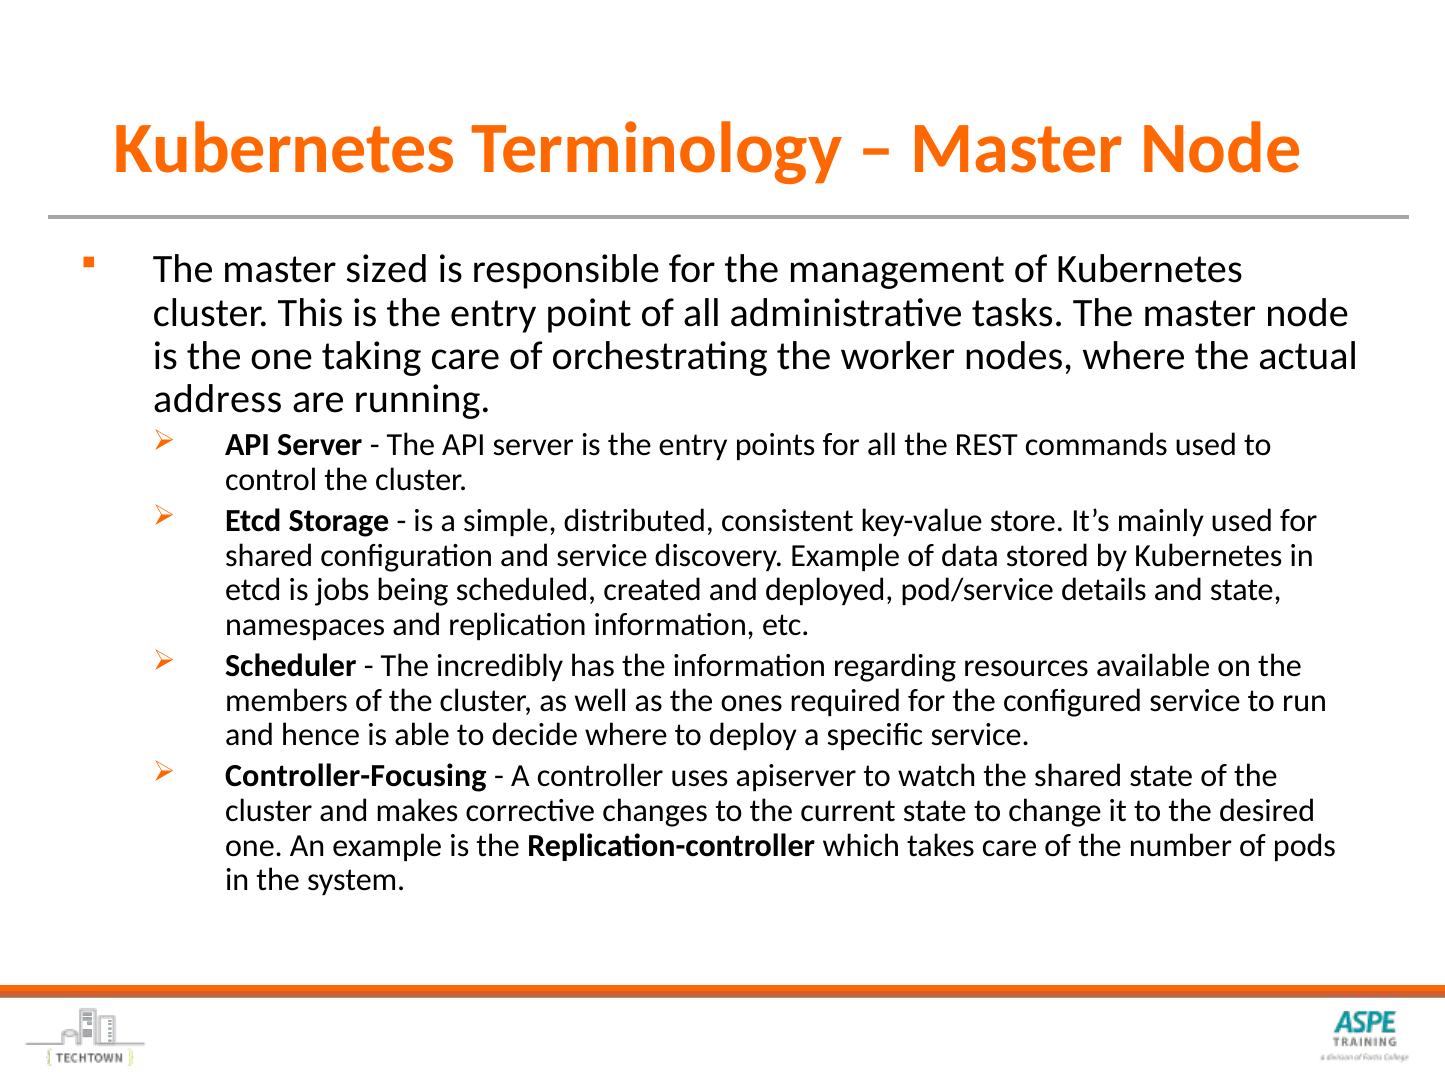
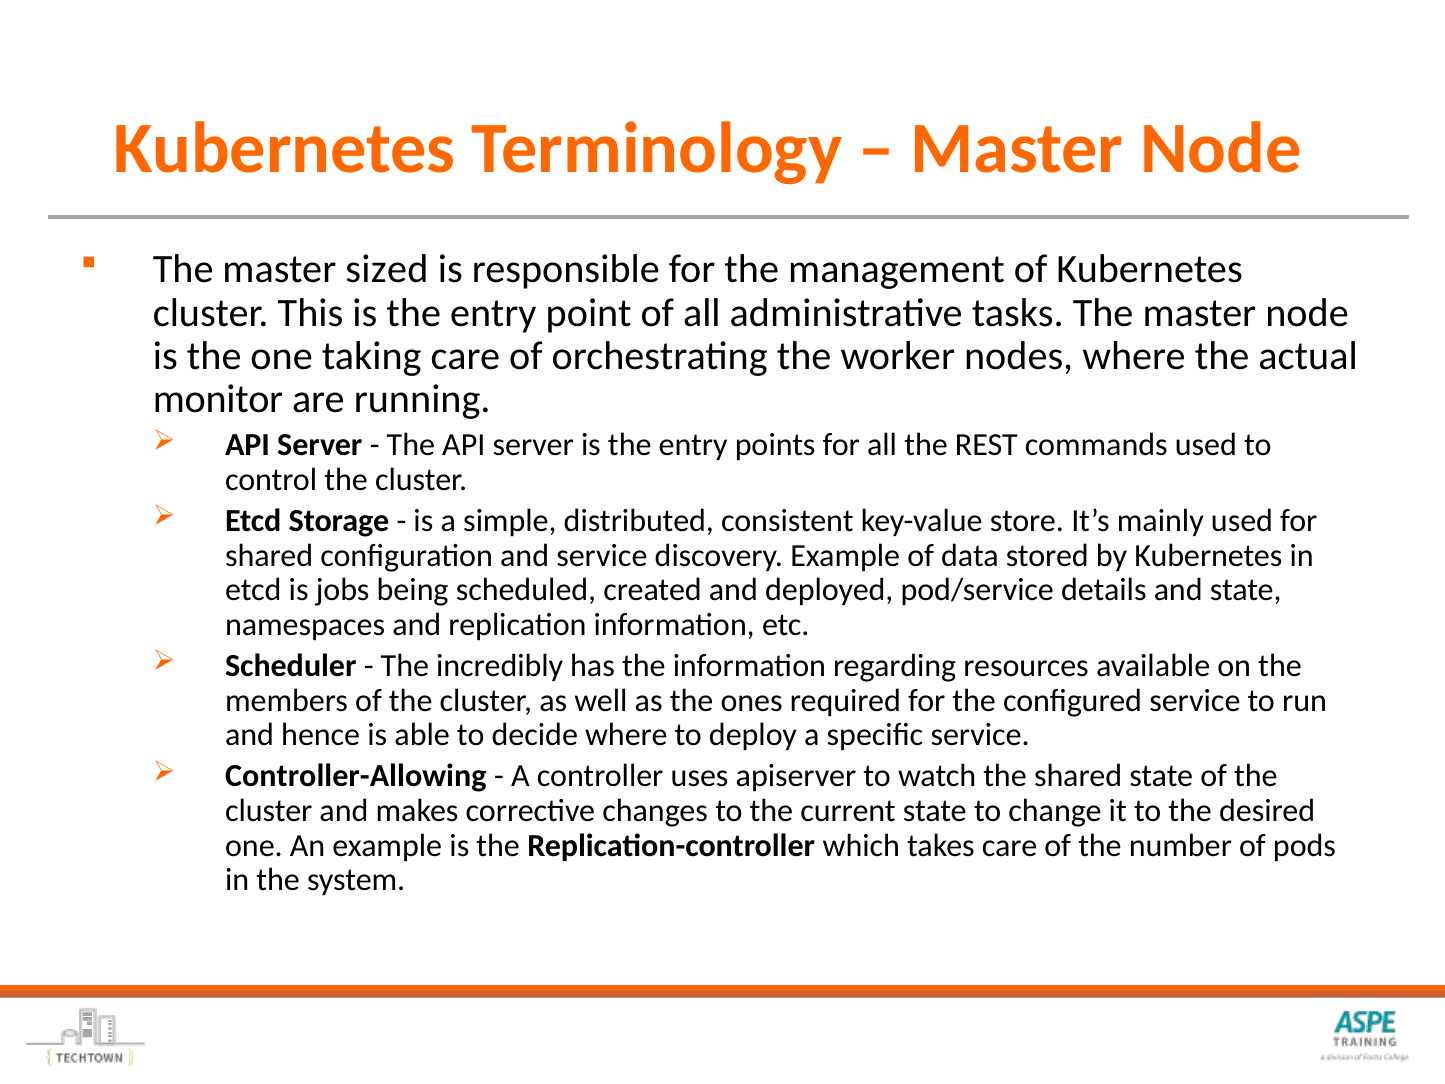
address: address -> monitor
Controller-Focusing: Controller-Focusing -> Controller-Allowing
